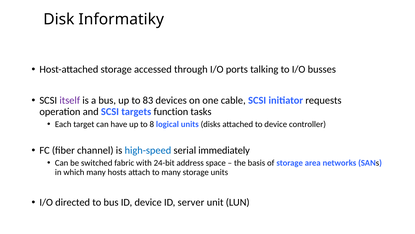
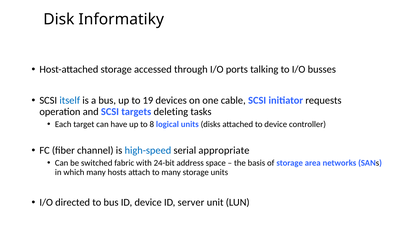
itself colour: purple -> blue
83: 83 -> 19
function: function -> deleting
immediately: immediately -> appropriate
